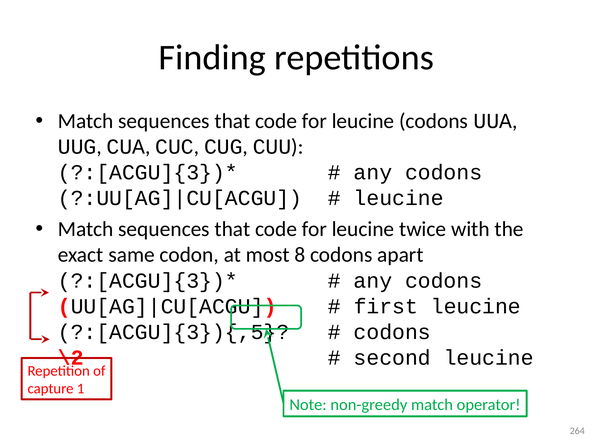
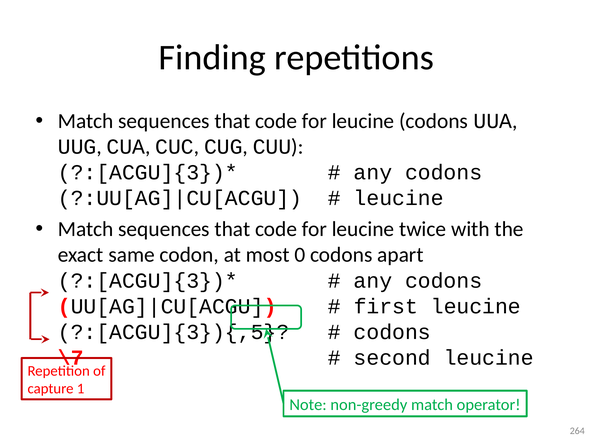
8: 8 -> 0
\2: \2 -> \7
